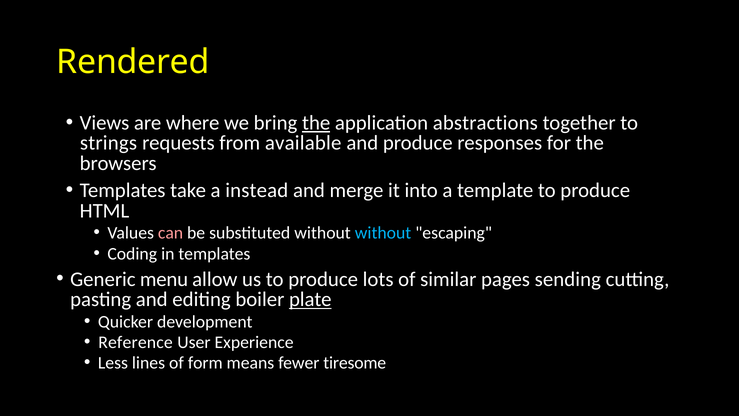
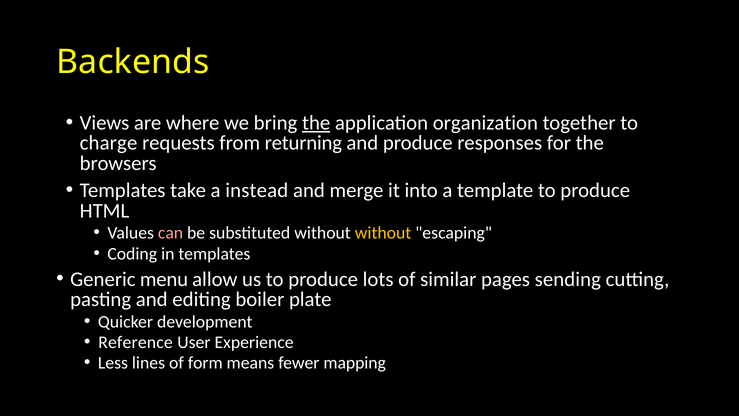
Rendered: Rendered -> Backends
abstractions: abstractions -> organization
strings: strings -> charge
available: available -> returning
without at (383, 233) colour: light blue -> yellow
plate underline: present -> none
tiresome: tiresome -> mapping
